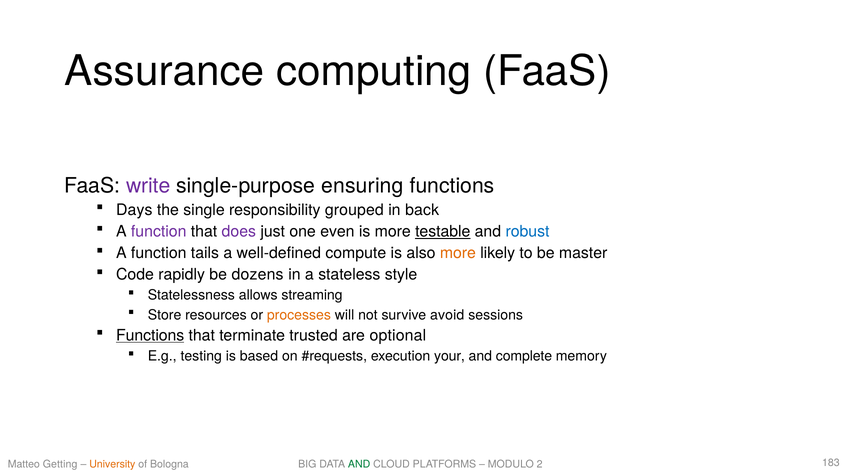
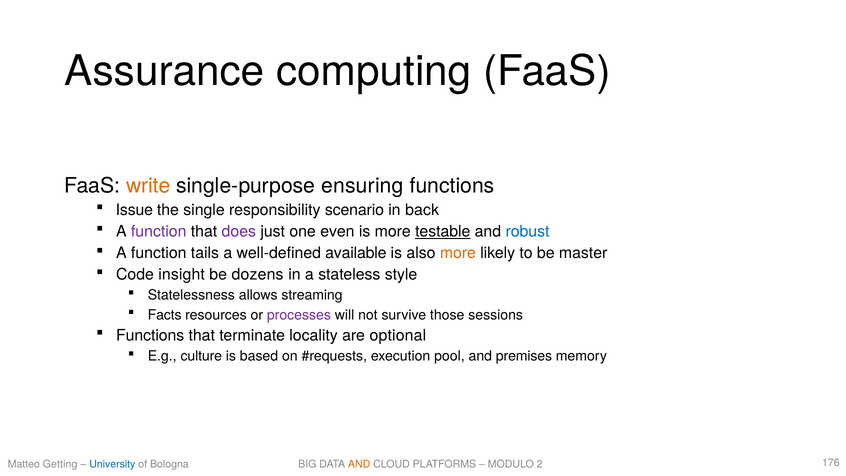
write colour: purple -> orange
Days: Days -> Issue
grouped: grouped -> scenario
compute: compute -> available
rapidly: rapidly -> insight
Store: Store -> Facts
processes colour: orange -> purple
avoid: avoid -> those
Functions at (150, 335) underline: present -> none
trusted: trusted -> locality
testing: testing -> culture
your: your -> pool
complete: complete -> premises
University colour: orange -> blue
AND at (359, 464) colour: green -> orange
183: 183 -> 176
